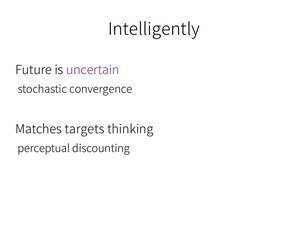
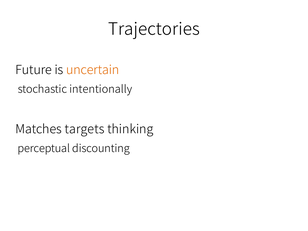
Intelligently: Intelligently -> Trajectories
uncertain colour: purple -> orange
convergence: convergence -> intentionally
